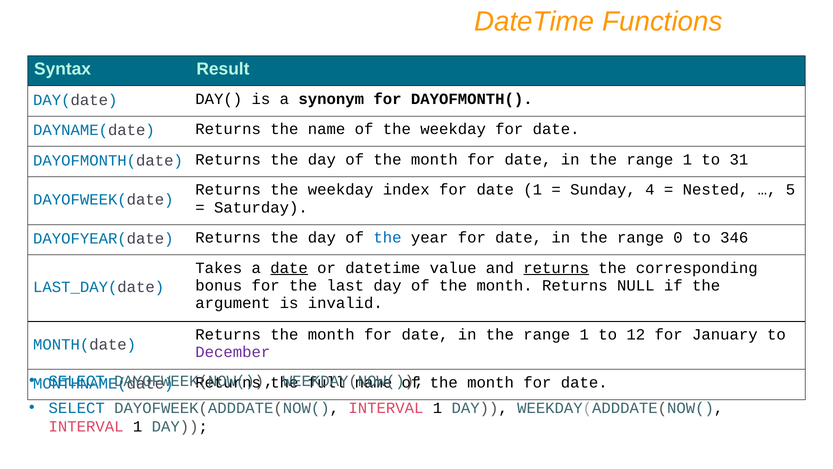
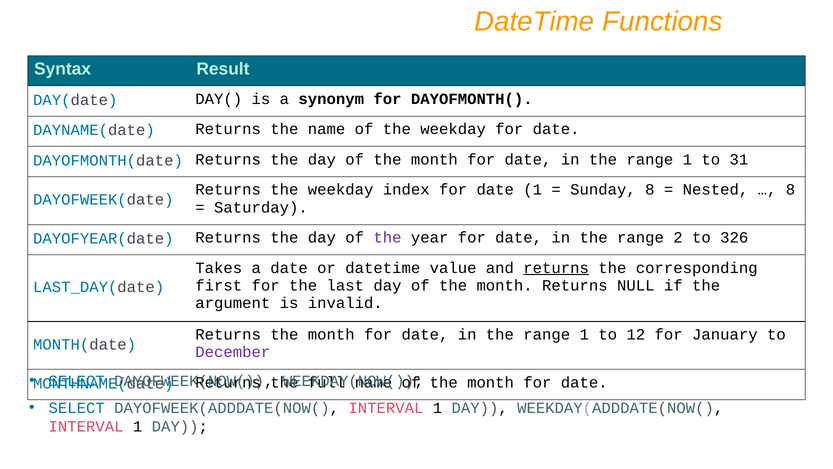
Sunday 4: 4 -> 8
5 at (790, 190): 5 -> 8
the at (387, 237) colour: blue -> purple
0: 0 -> 2
346: 346 -> 326
date at (289, 268) underline: present -> none
bonus: bonus -> first
